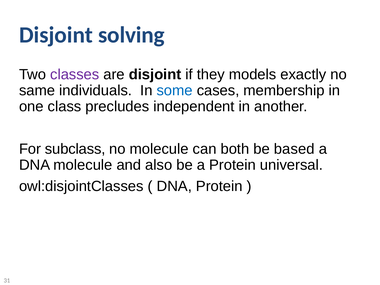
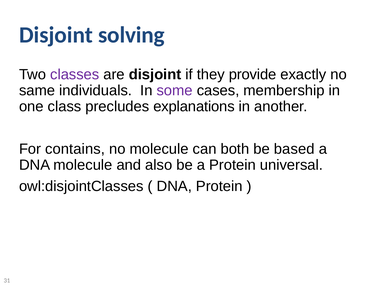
models: models -> provide
some colour: blue -> purple
independent: independent -> explanations
subclass: subclass -> contains
